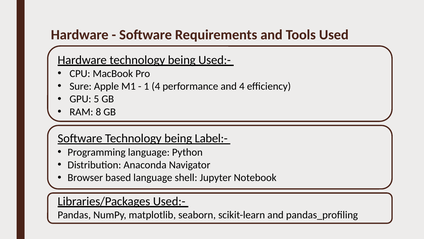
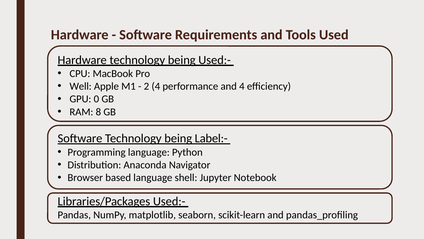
Sure: Sure -> Well
1: 1 -> 2
5: 5 -> 0
